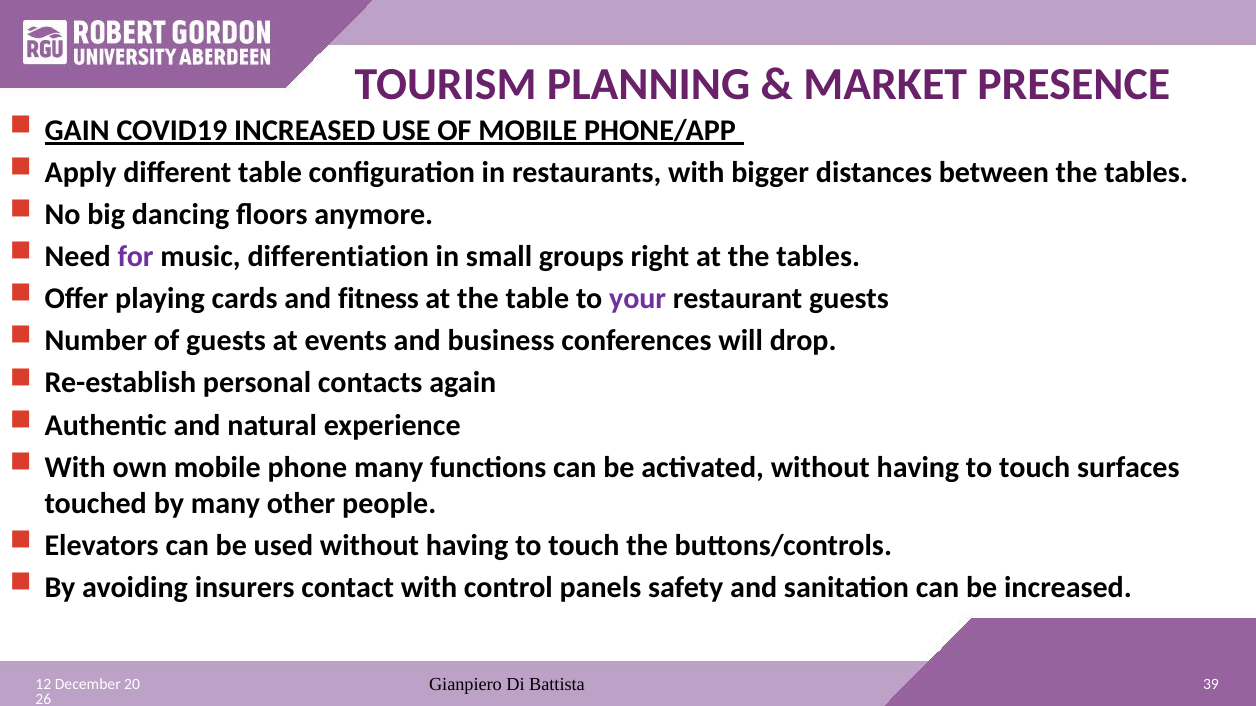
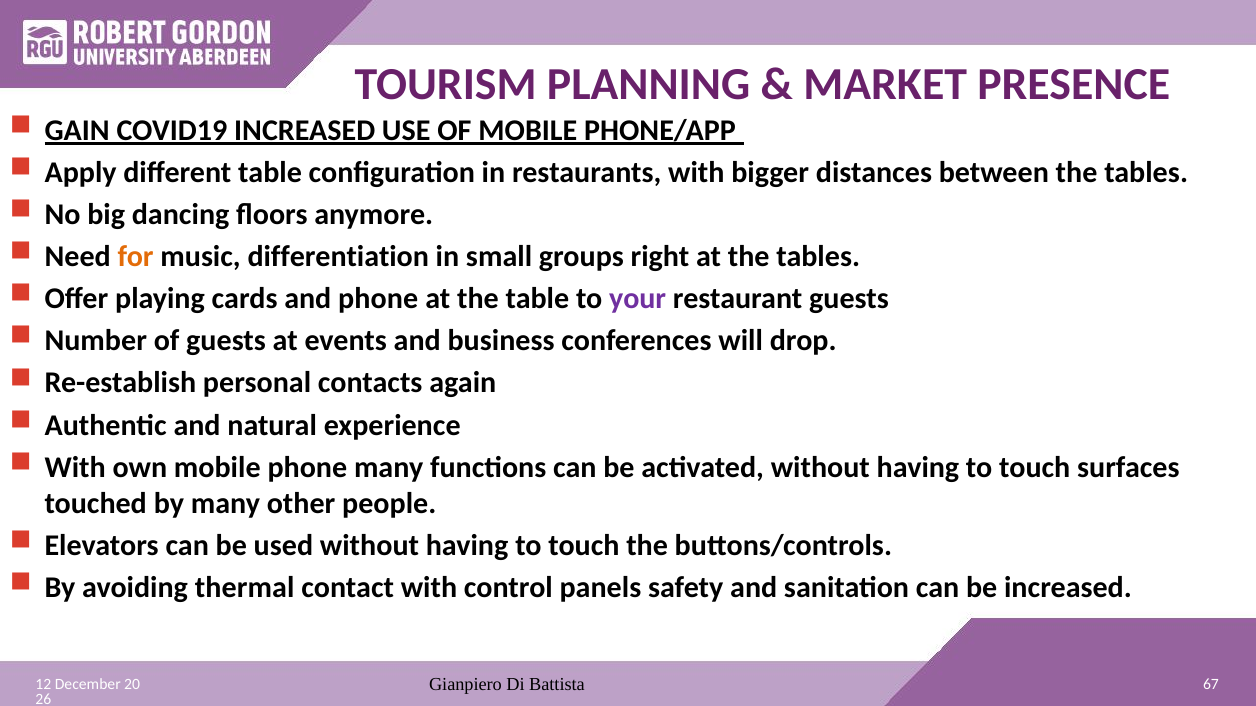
for colour: purple -> orange
and fitness: fitness -> phone
insurers: insurers -> thermal
39: 39 -> 67
